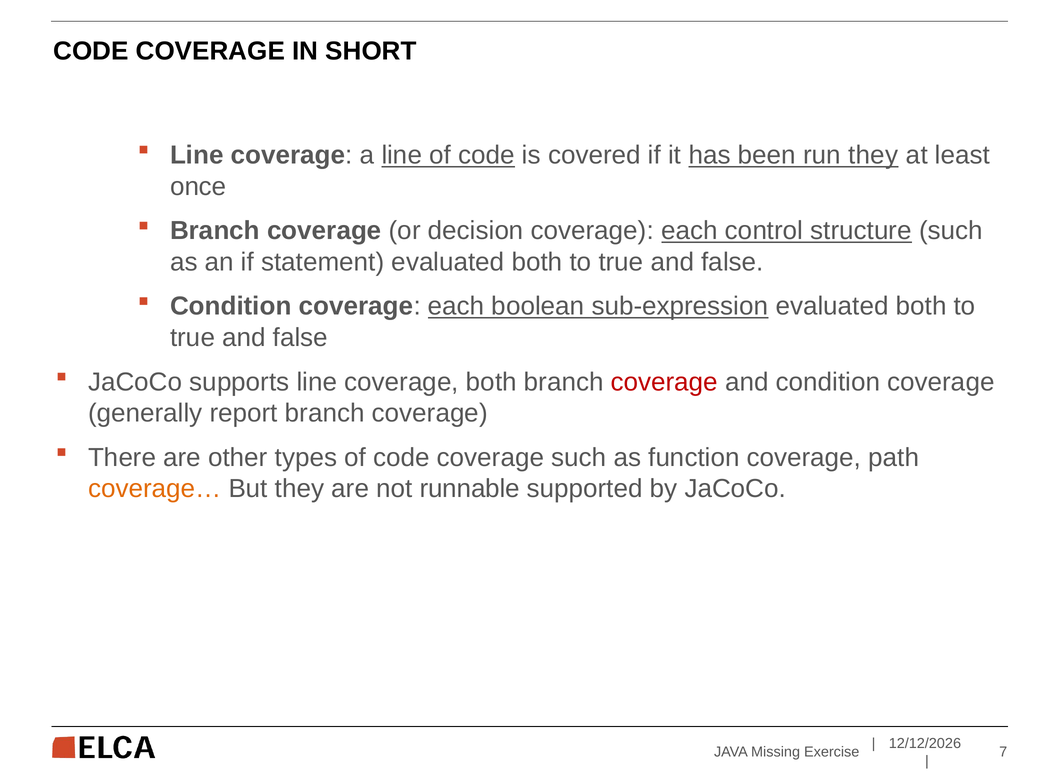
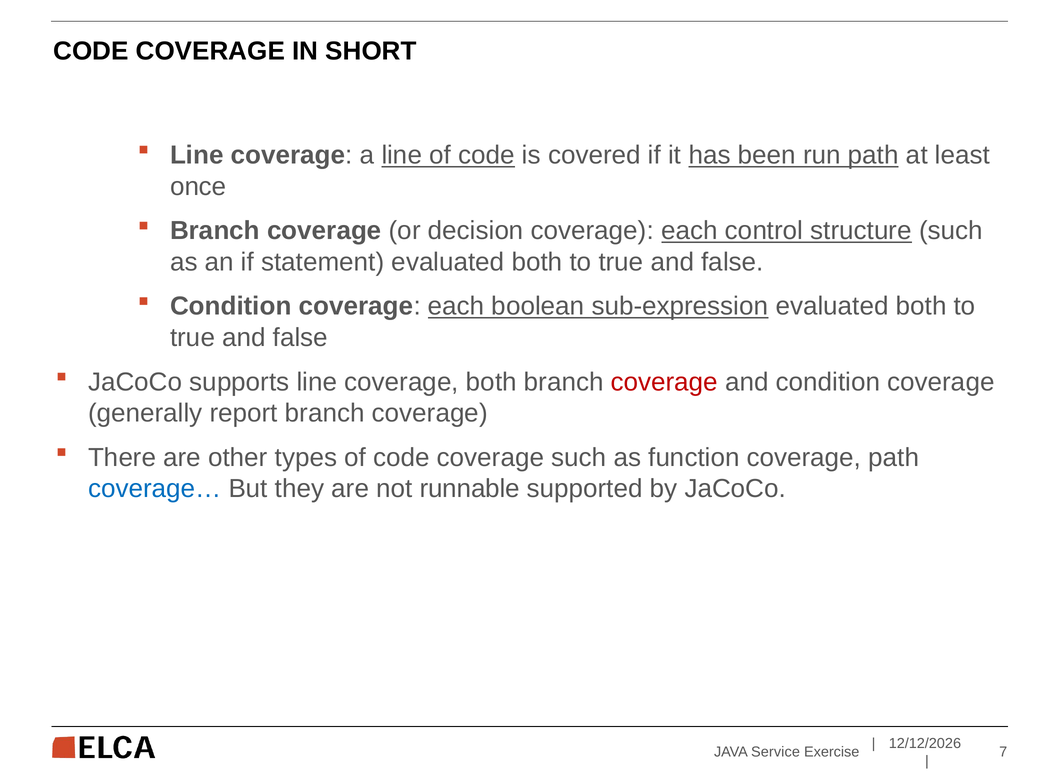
run they: they -> path
coverage… colour: orange -> blue
Missing: Missing -> Service
